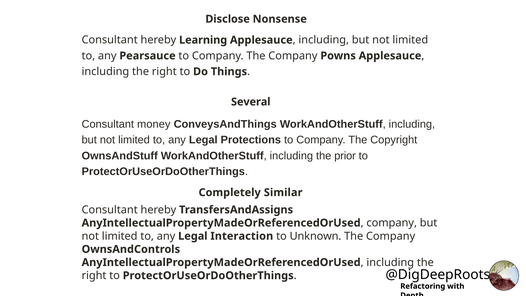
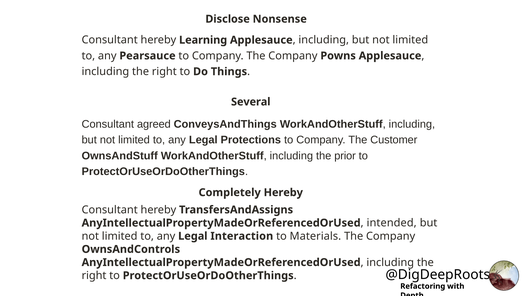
money: money -> agreed
Copyright: Copyright -> Customer
Completely Similar: Similar -> Hereby
company at (392, 223): company -> intended
Unknown: Unknown -> Materials
